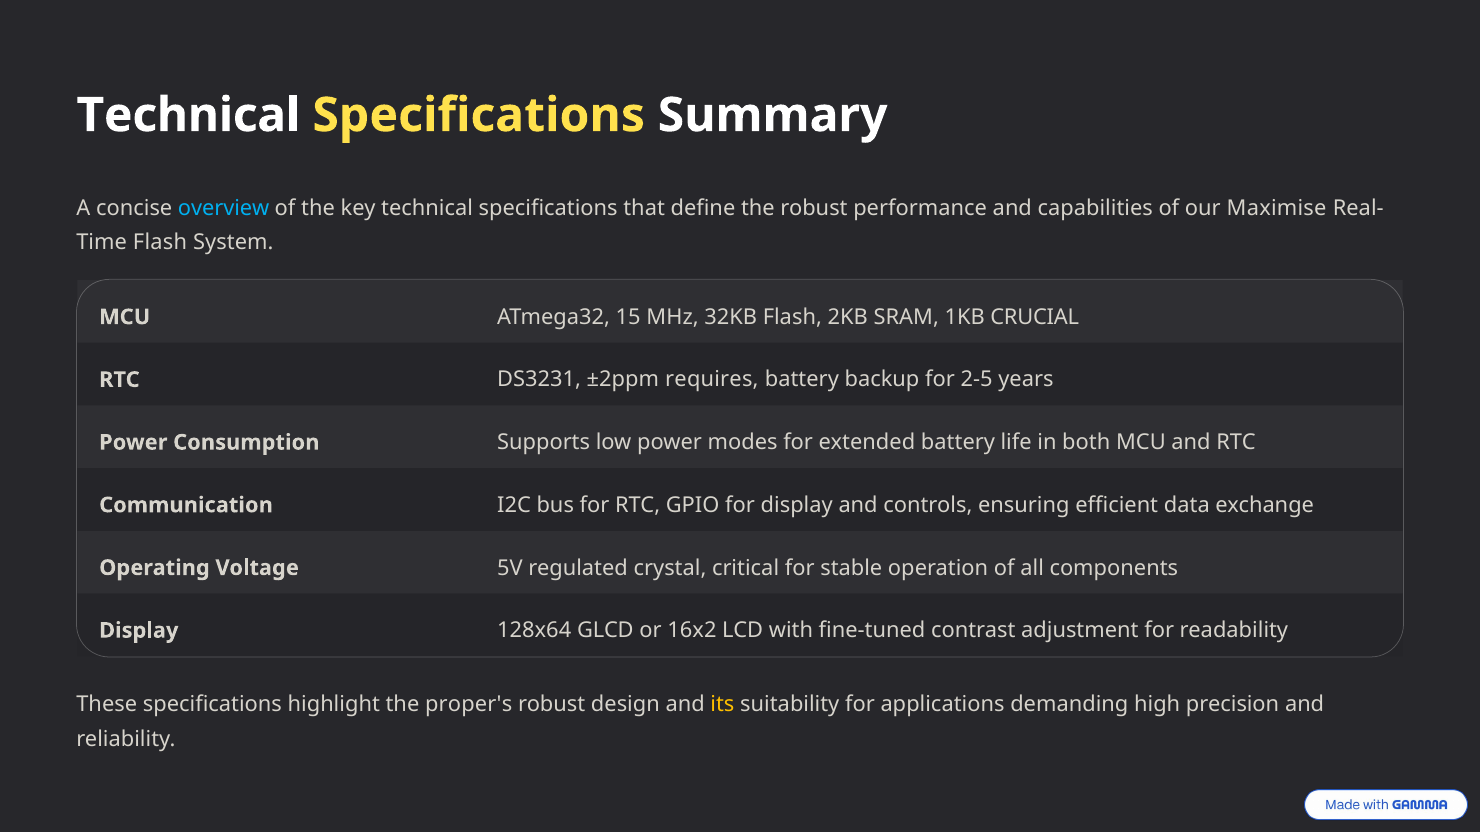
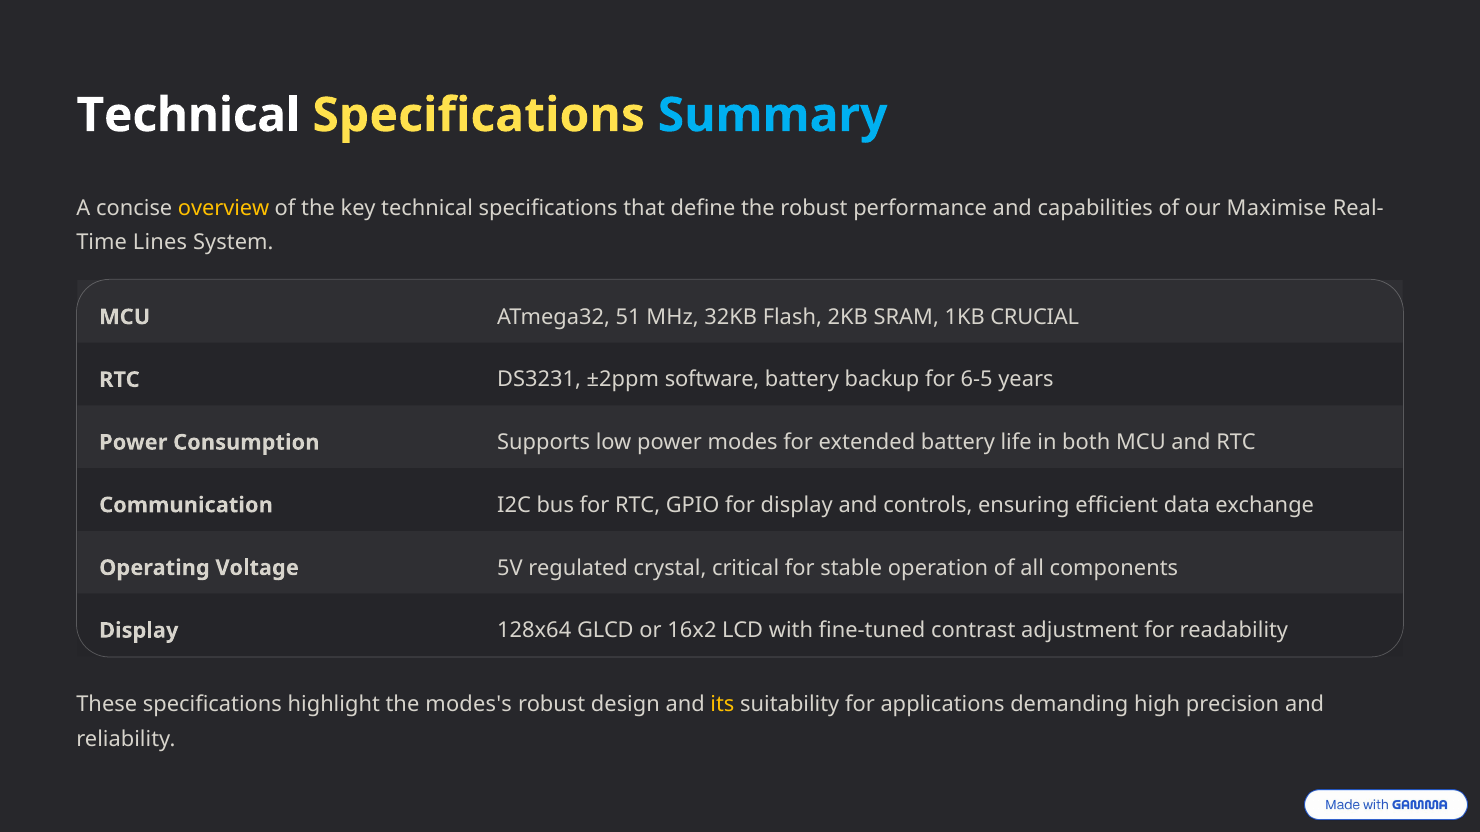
Summary colour: white -> light blue
overview colour: light blue -> yellow
Flash at (160, 243): Flash -> Lines
15: 15 -> 51
requires: requires -> software
2-5: 2-5 -> 6-5
proper's: proper's -> modes's
